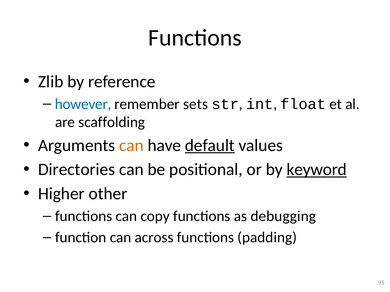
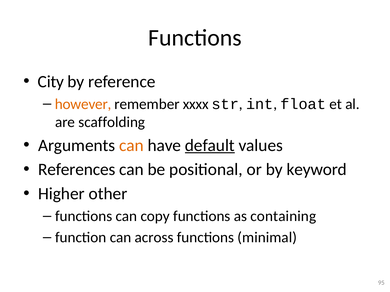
Zlib: Zlib -> City
however colour: blue -> orange
sets: sets -> xxxx
Directories: Directories -> References
keyword underline: present -> none
debugging: debugging -> containing
padding: padding -> minimal
